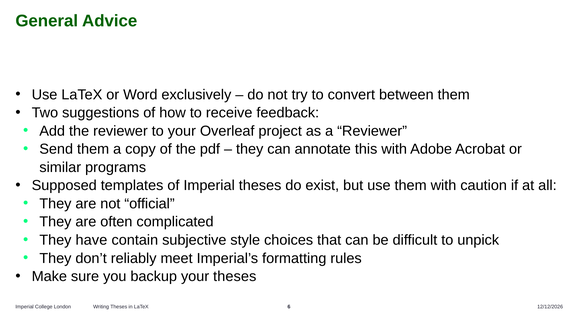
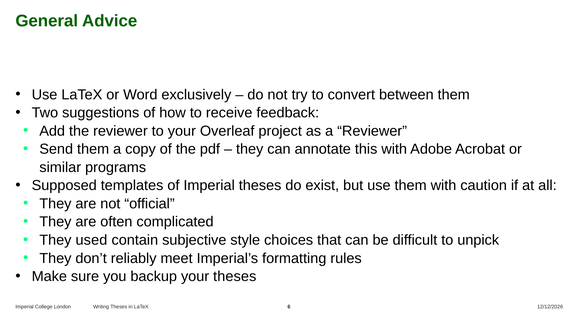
have: have -> used
